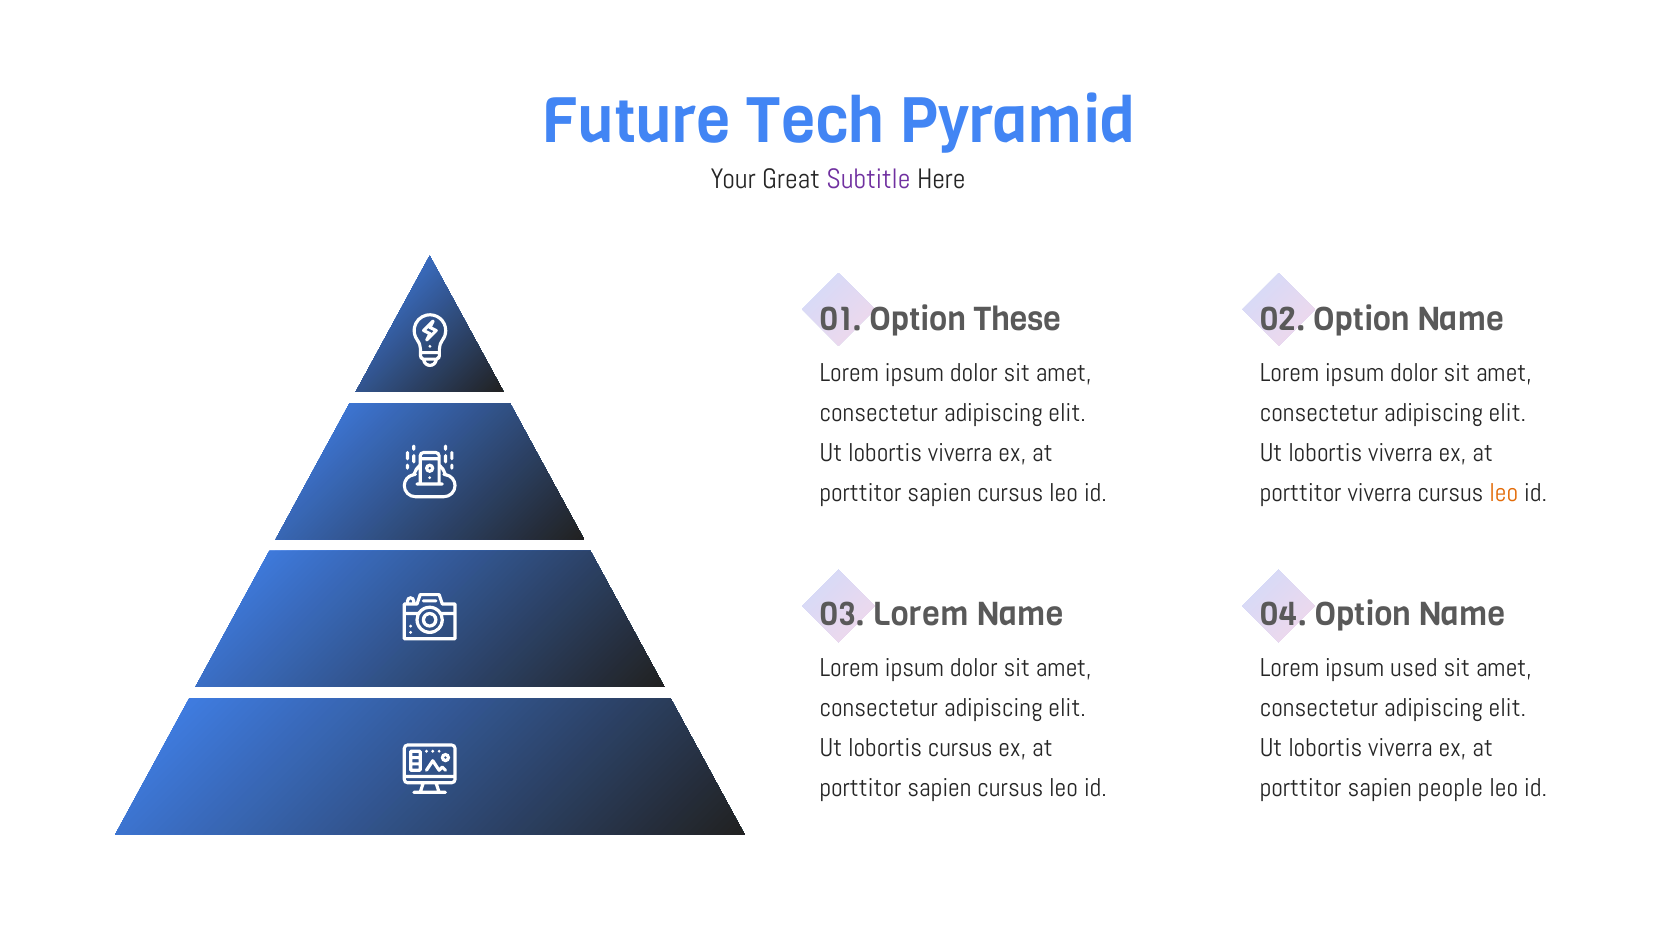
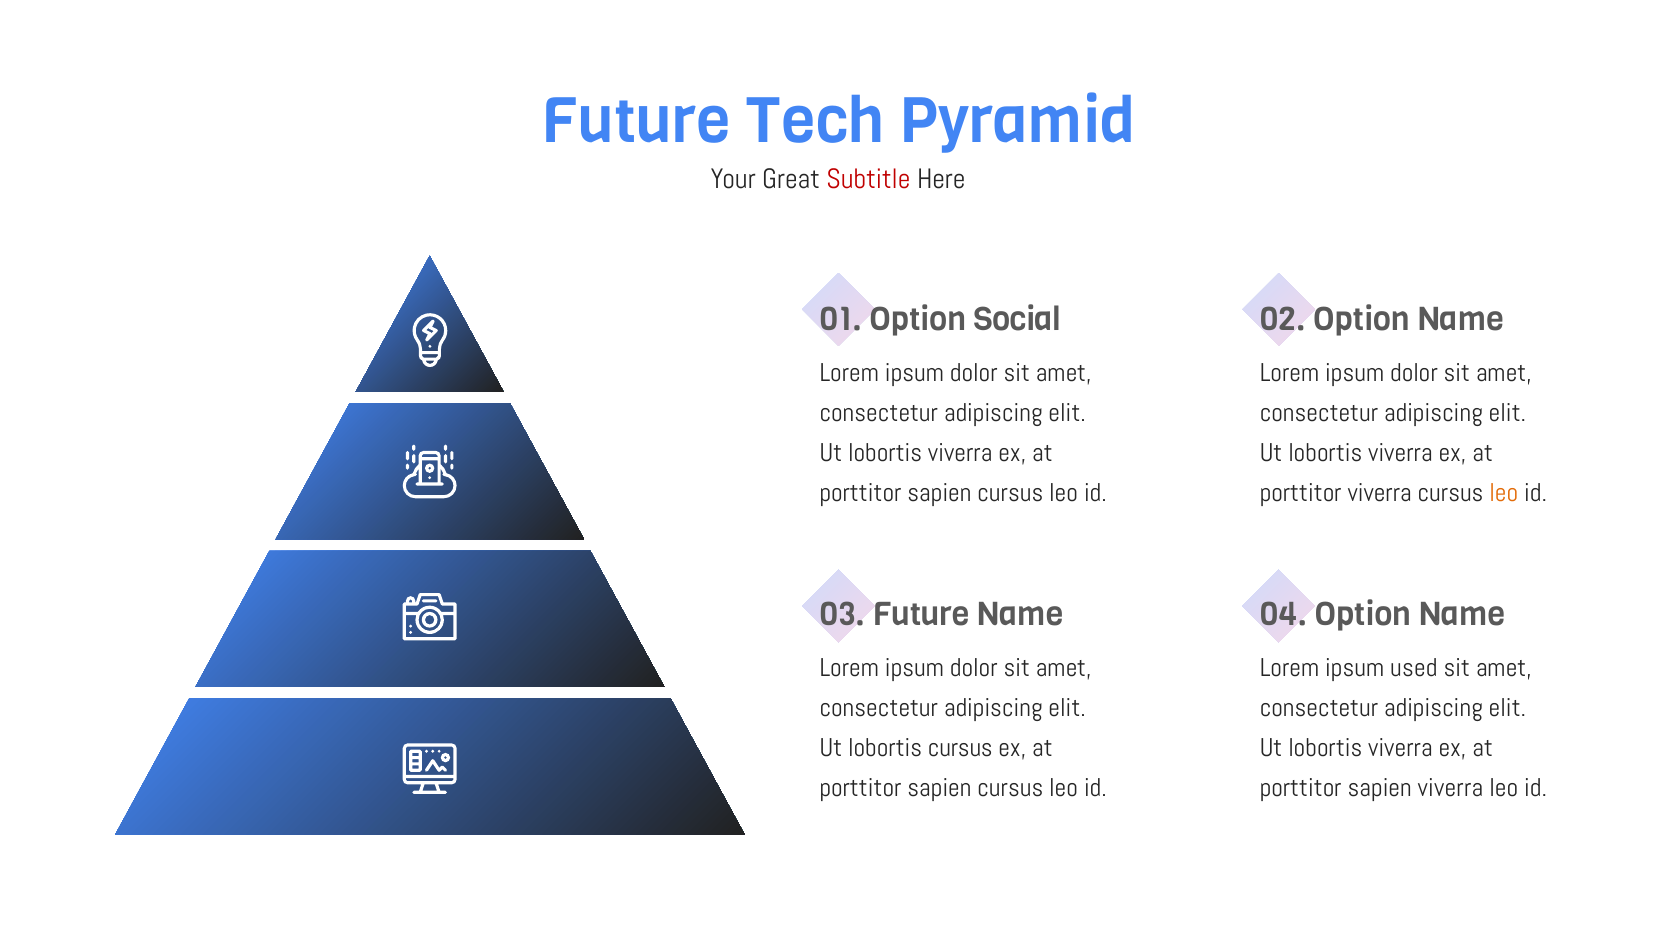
Subtitle colour: purple -> red
These: These -> Social
03 Lorem: Lorem -> Future
sapien people: people -> viverra
